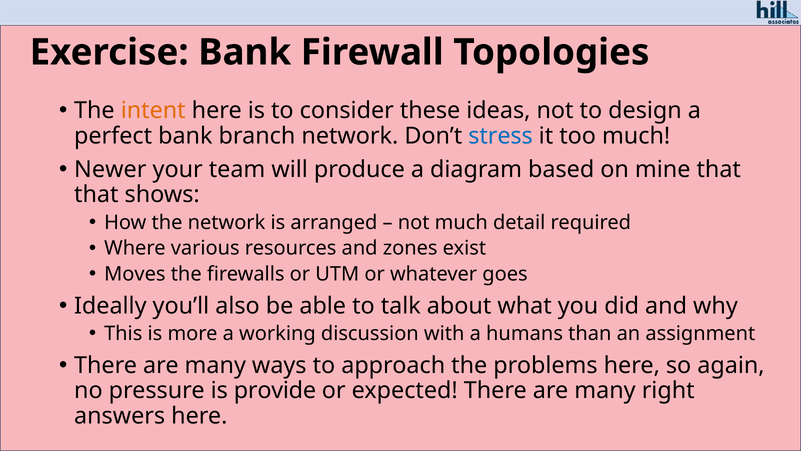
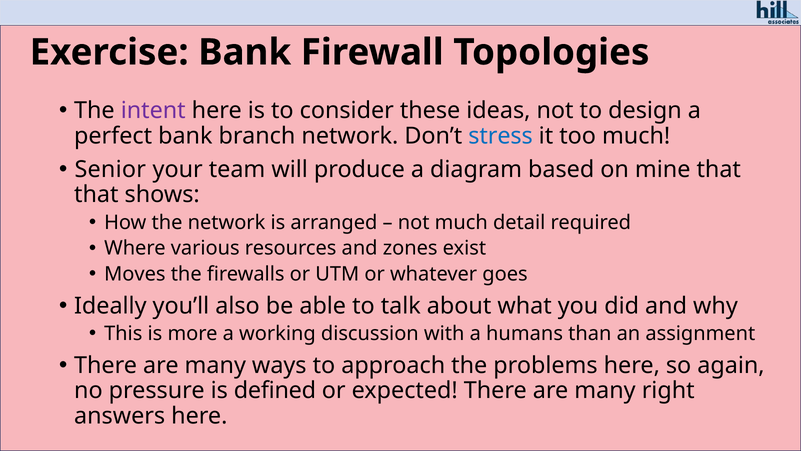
intent colour: orange -> purple
Newer: Newer -> Senior
provide: provide -> defined
